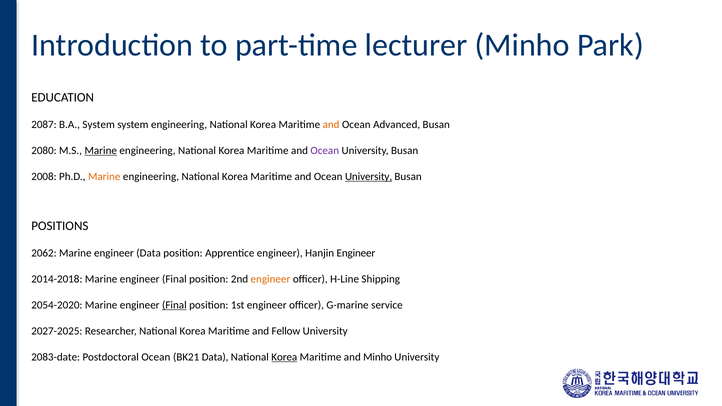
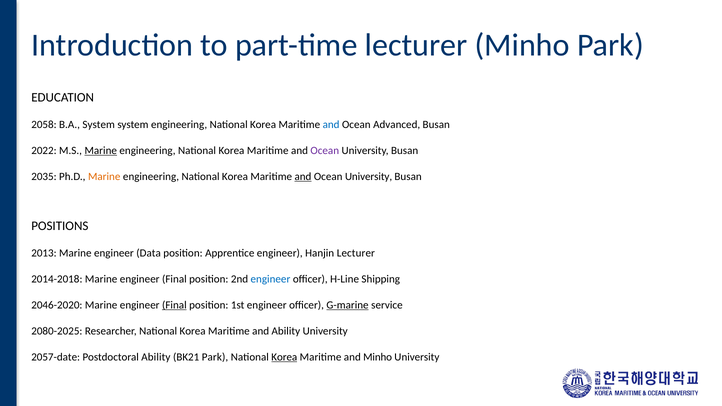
2087: 2087 -> 2058
and at (331, 125) colour: orange -> blue
2080: 2080 -> 2022
2008: 2008 -> 2035
and at (303, 177) underline: none -> present
University at (369, 177) underline: present -> none
2062: 2062 -> 2013
Hanjin Engineer: Engineer -> Lecturer
engineer at (270, 279) colour: orange -> blue
2054-2020: 2054-2020 -> 2046-2020
G-marine underline: none -> present
2027-2025: 2027-2025 -> 2080-2025
and Fellow: Fellow -> Ability
2083-date: 2083-date -> 2057-date
Postdoctoral Ocean: Ocean -> Ability
BK21 Data: Data -> Park
